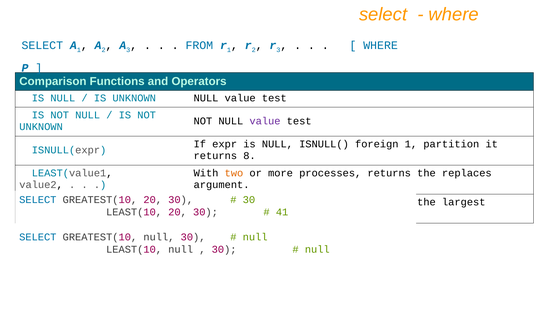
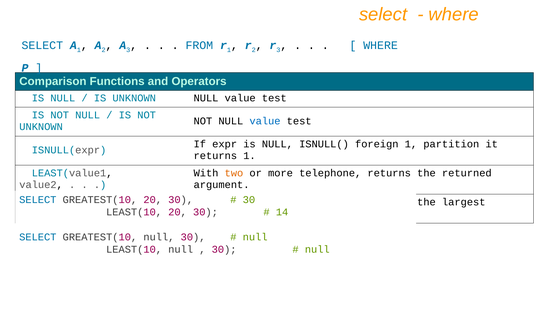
value at (265, 121) colour: purple -> blue
returns 8: 8 -> 1
processes: processes -> telephone
replaces: replaces -> returned
41: 41 -> 14
